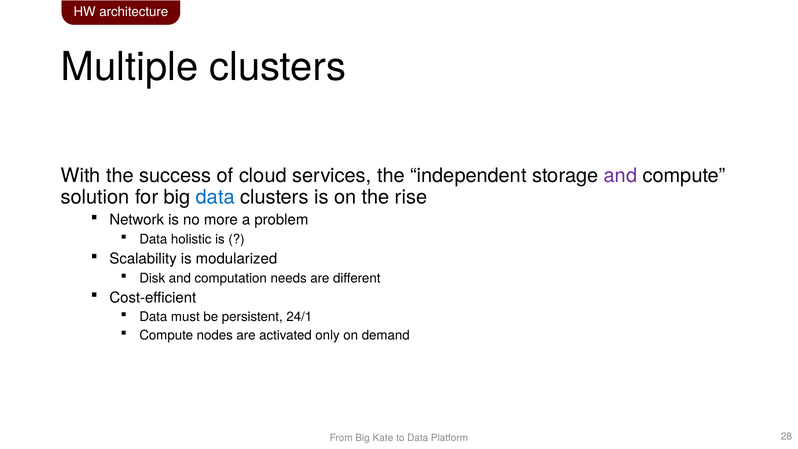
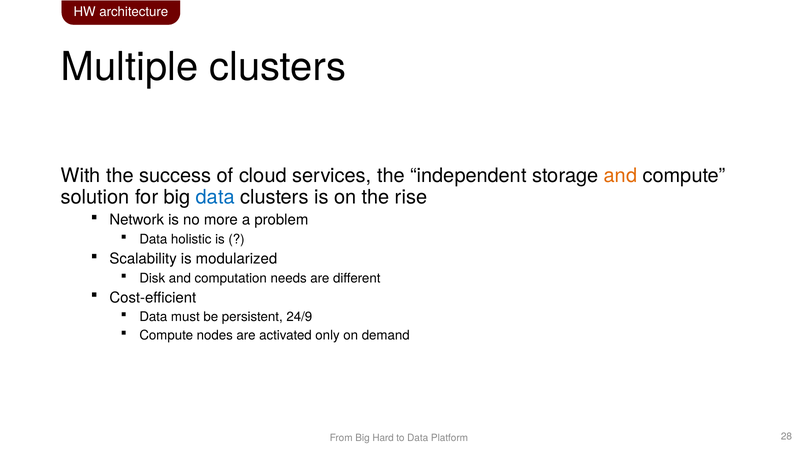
and at (620, 175) colour: purple -> orange
24/1: 24/1 -> 24/9
Kate: Kate -> Hard
